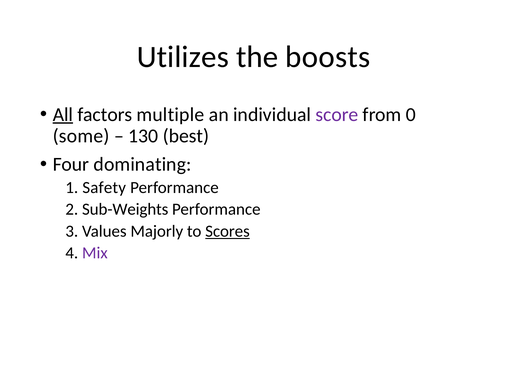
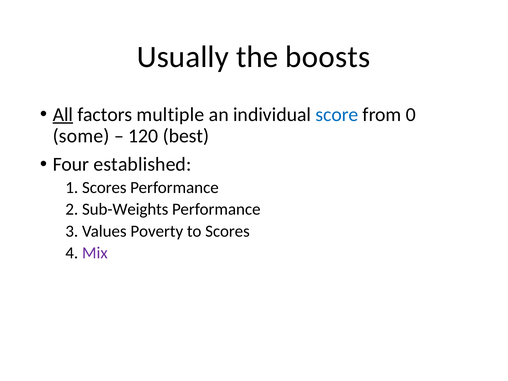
Utilizes: Utilizes -> Usually
score colour: purple -> blue
130: 130 -> 120
dominating: dominating -> established
1 Safety: Safety -> Scores
Majorly: Majorly -> Poverty
Scores at (227, 231) underline: present -> none
